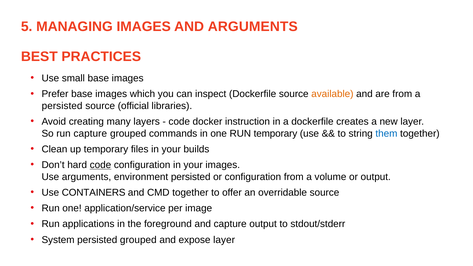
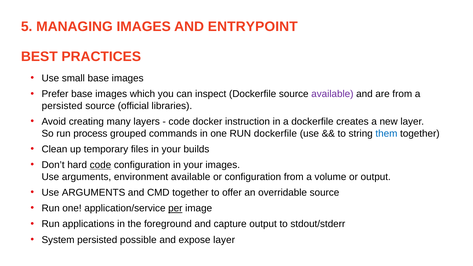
AND ARGUMENTS: ARGUMENTS -> ENTRYPOINT
available at (332, 94) colour: orange -> purple
run capture: capture -> process
RUN temporary: temporary -> dockerfile
environment persisted: persisted -> available
CONTAINERS at (94, 193): CONTAINERS -> ARGUMENTS
per underline: none -> present
persisted grouped: grouped -> possible
